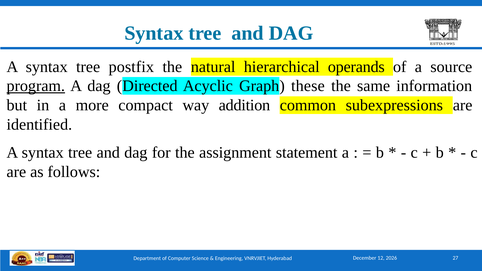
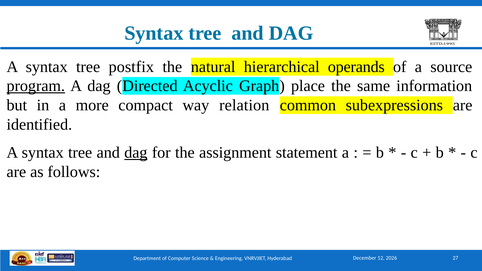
these: these -> place
addition: addition -> relation
dag at (136, 153) underline: none -> present
